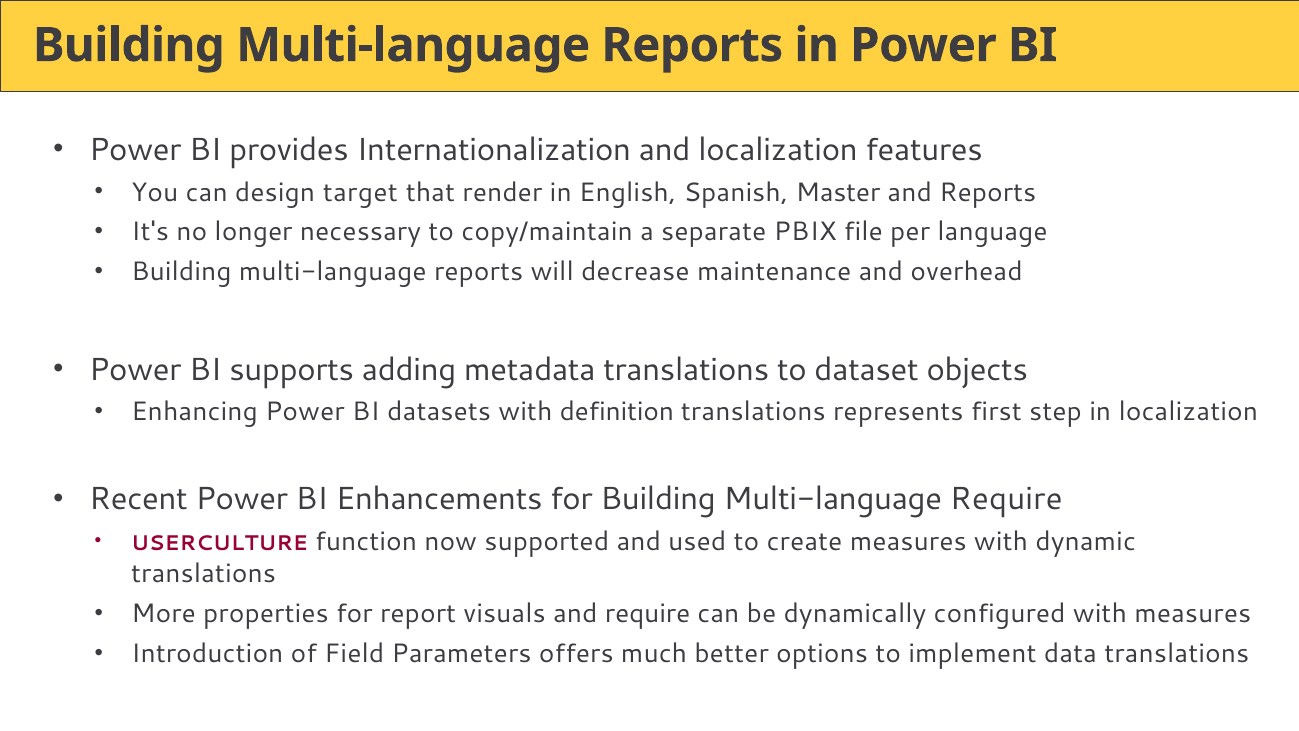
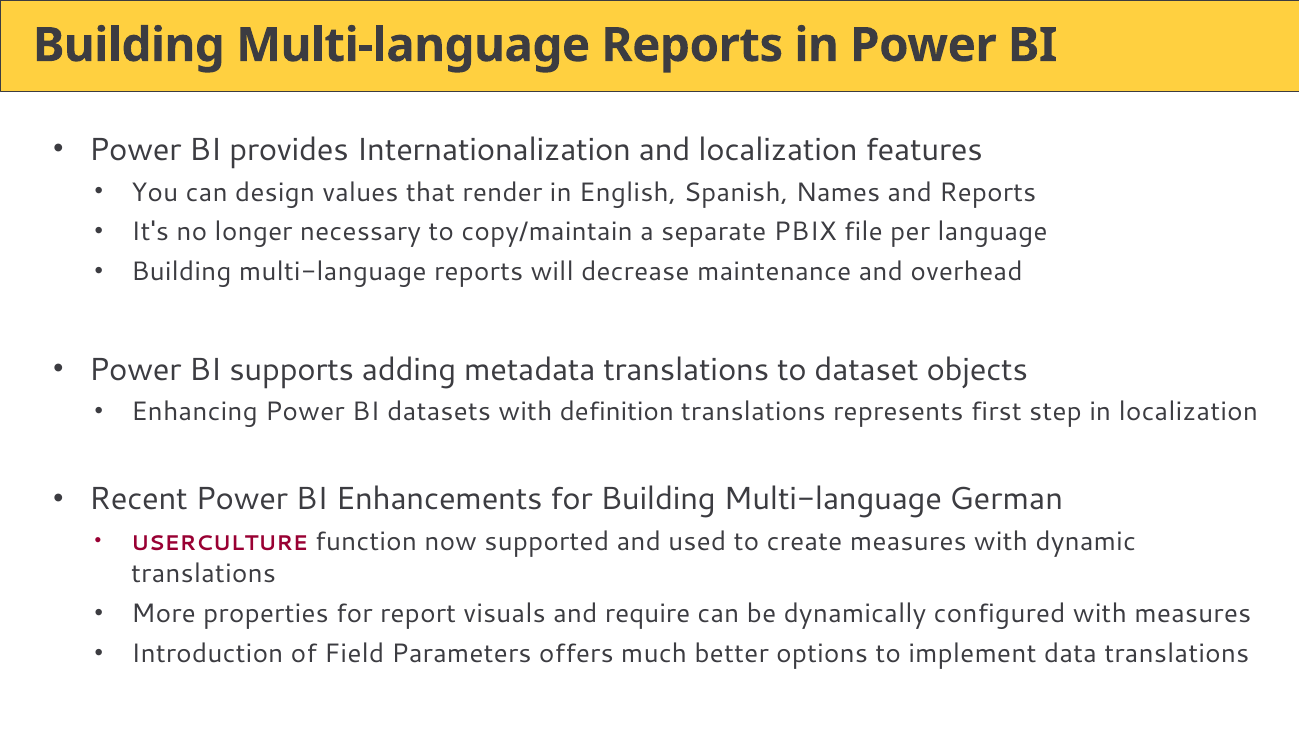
target: target -> values
Master: Master -> Names
Multi-language Require: Require -> German
